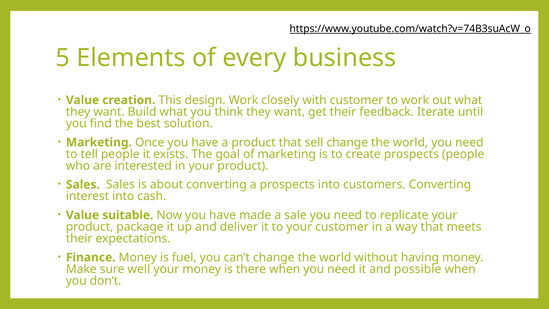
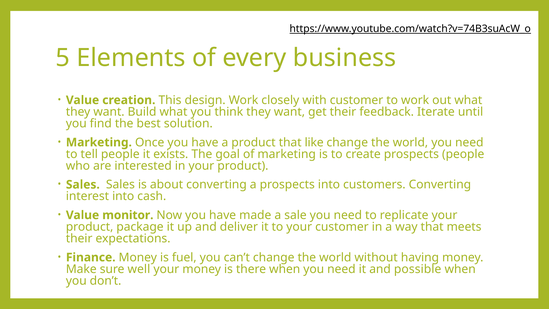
sell: sell -> like
suitable: suitable -> monitor
